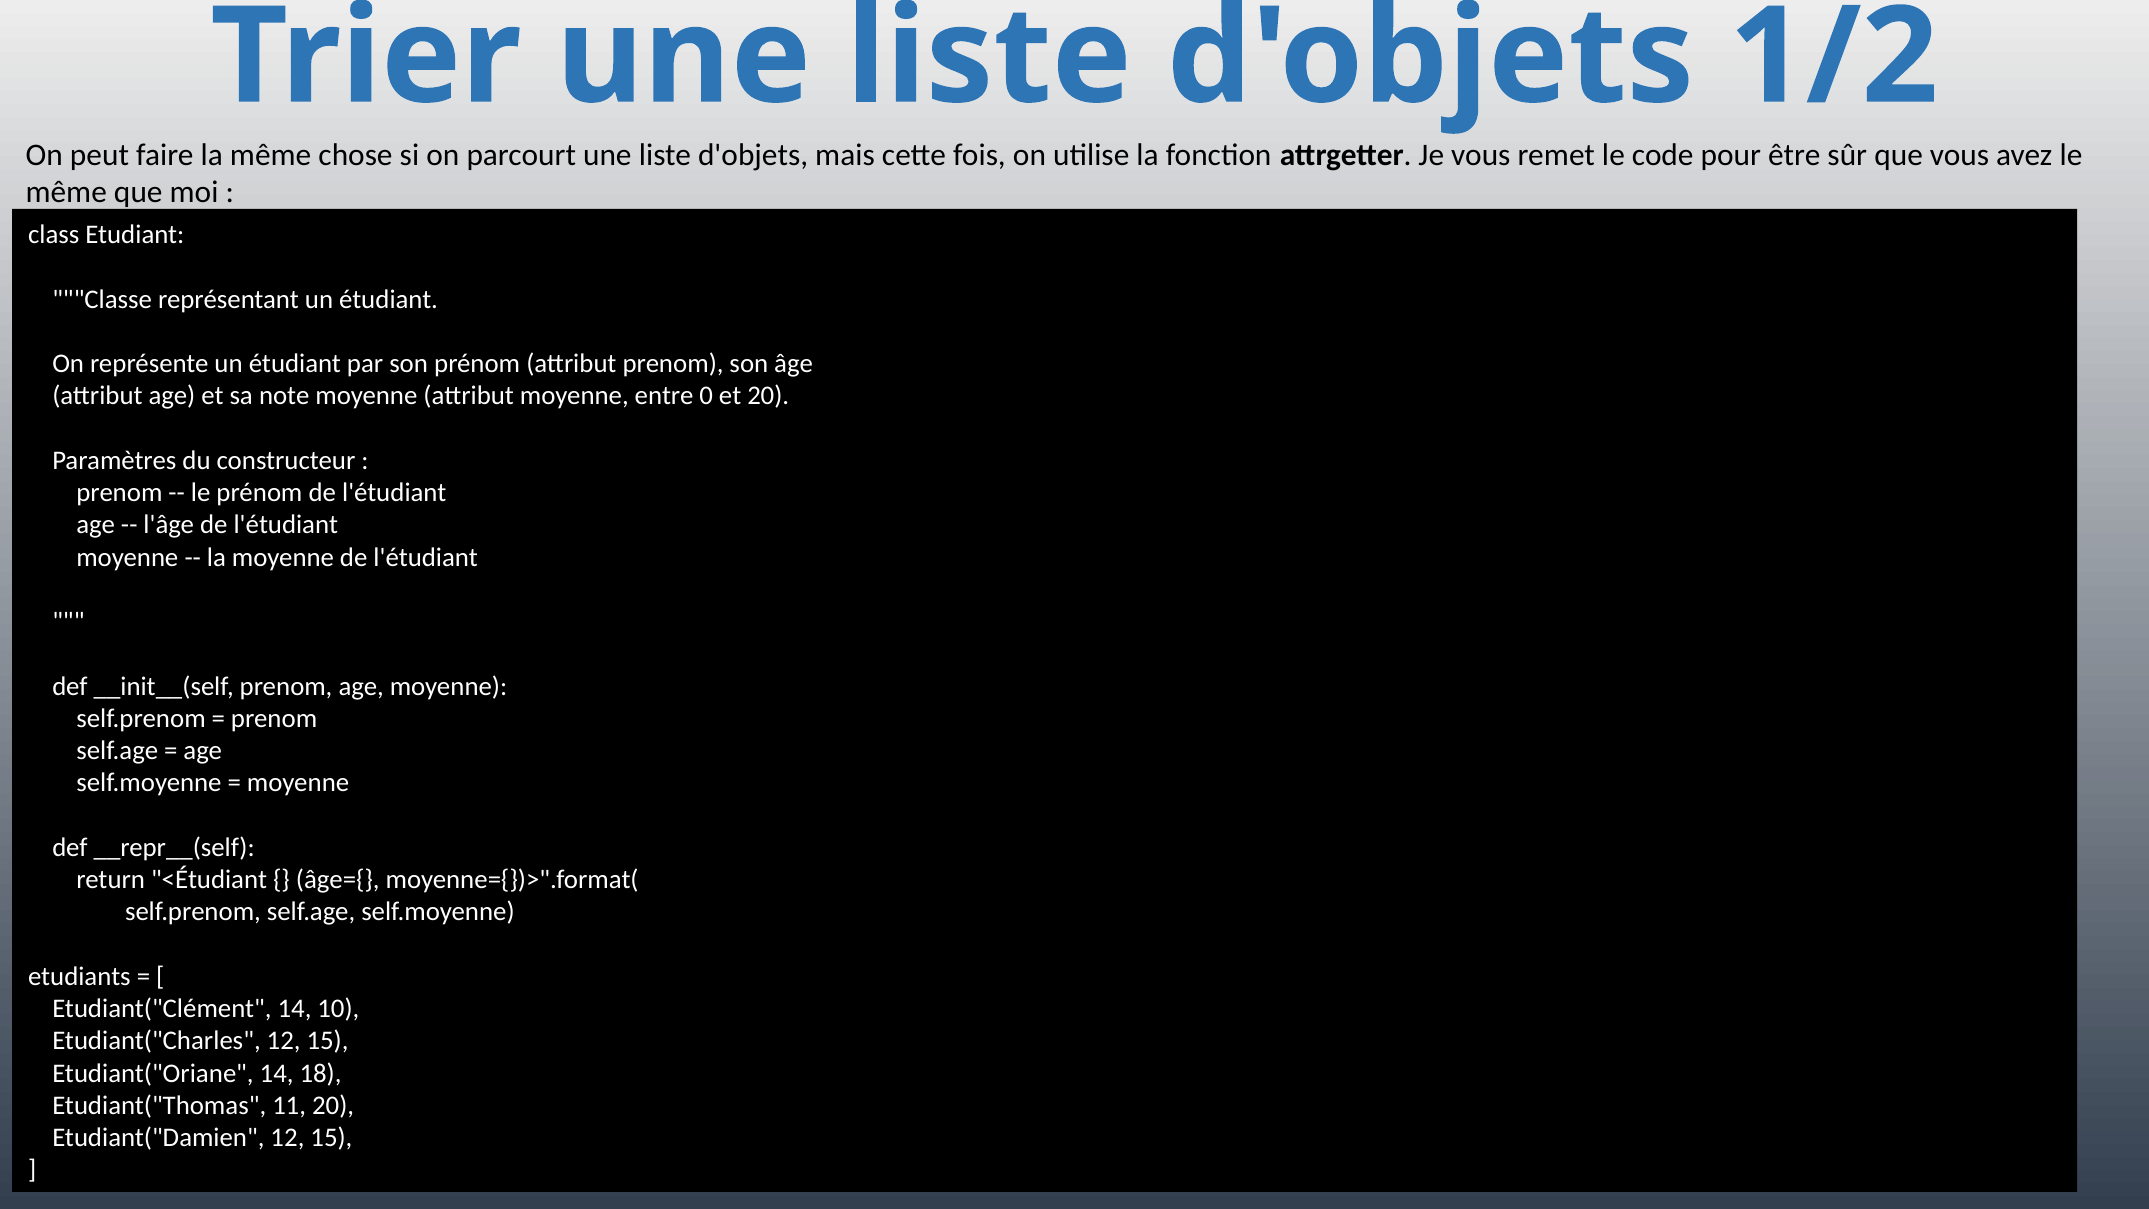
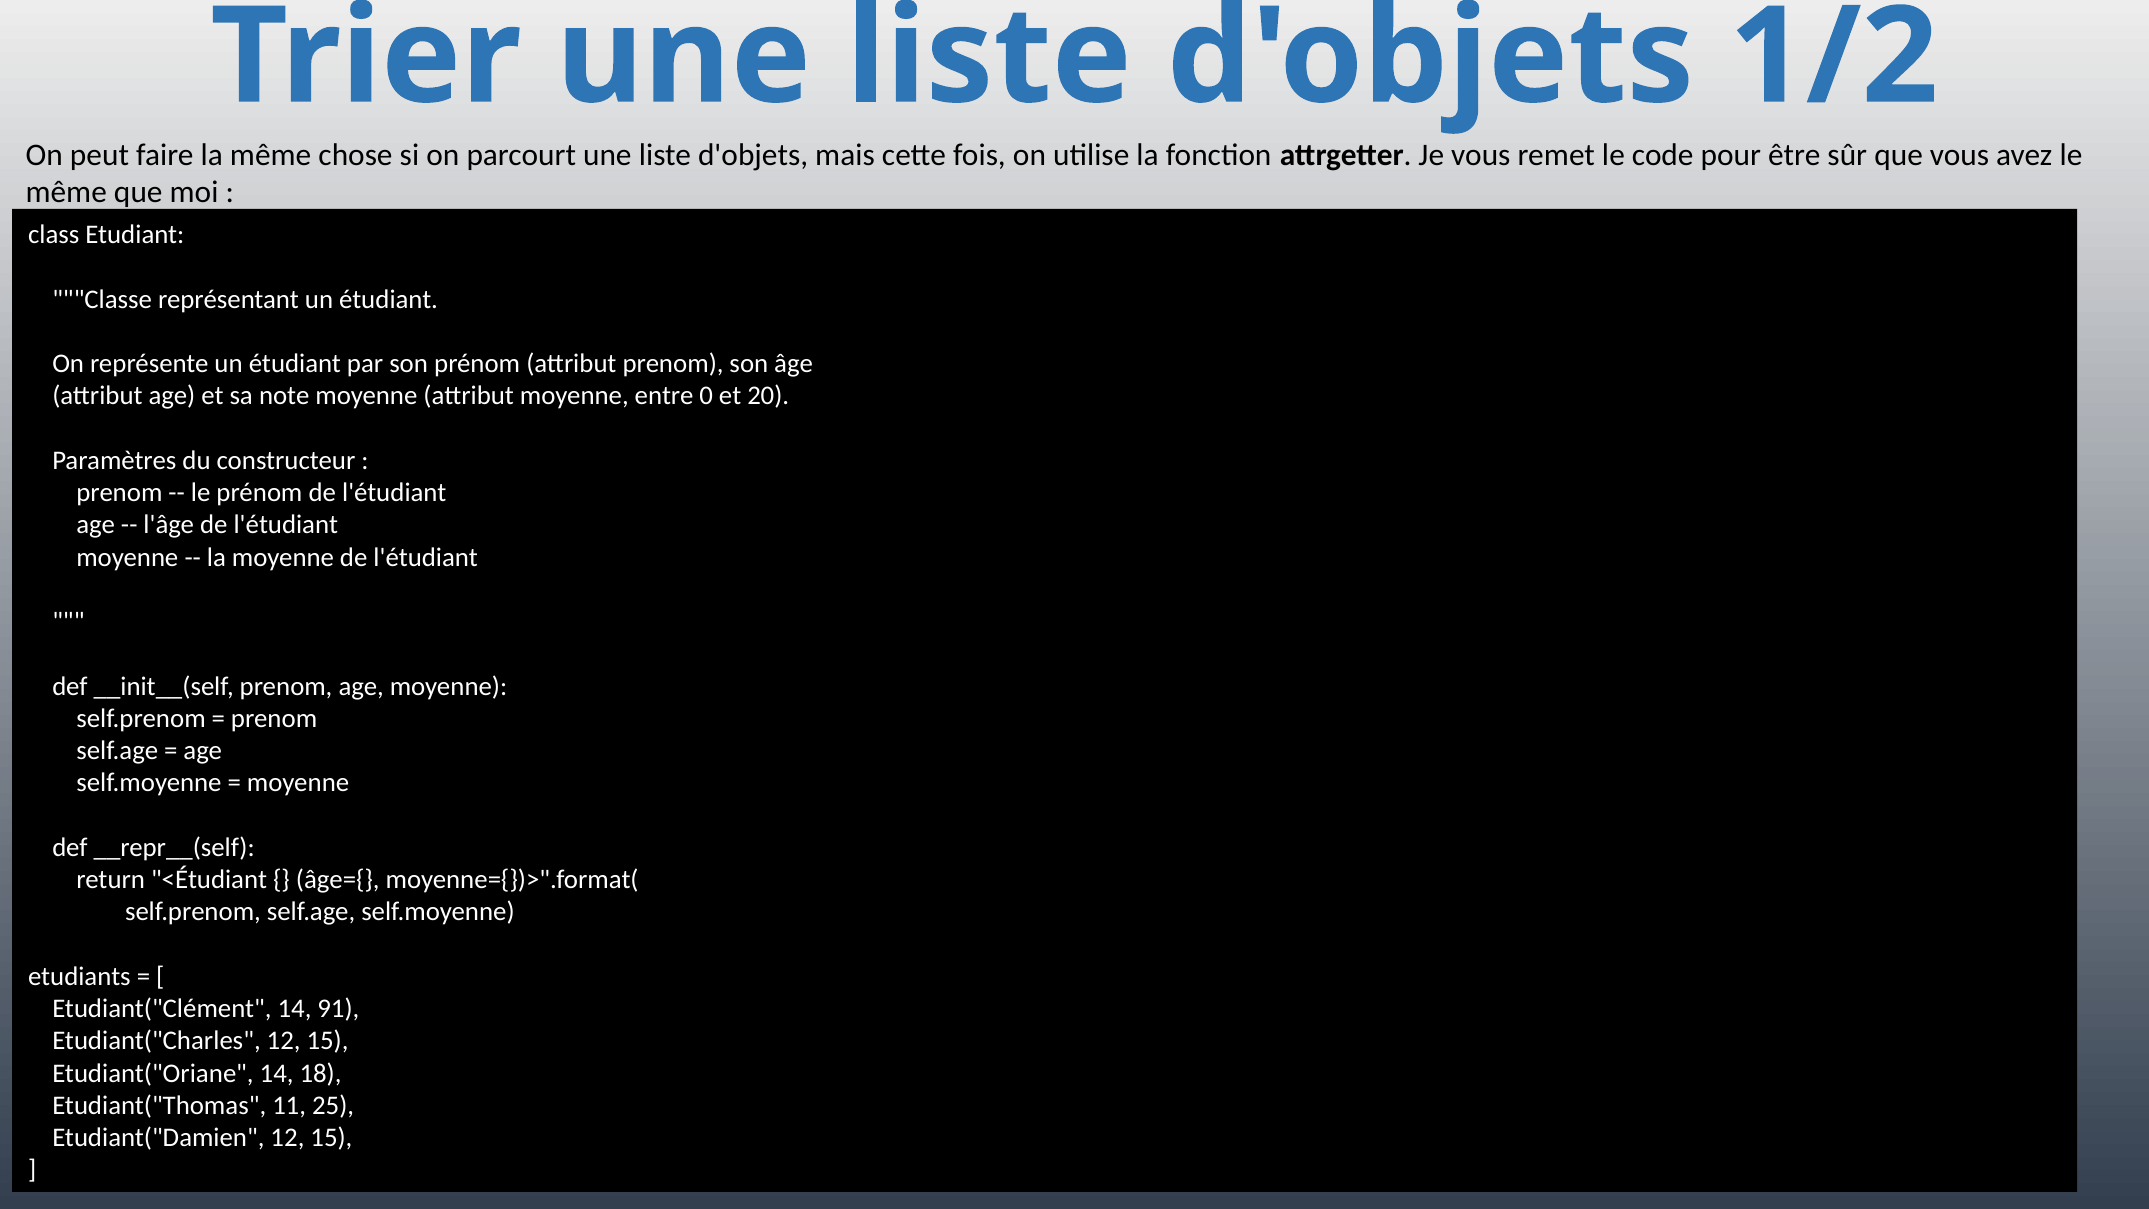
10: 10 -> 91
11 20: 20 -> 25
